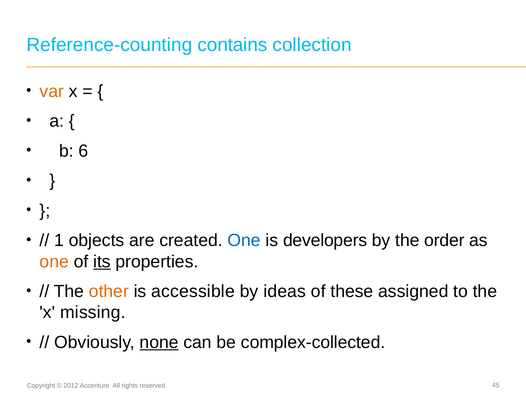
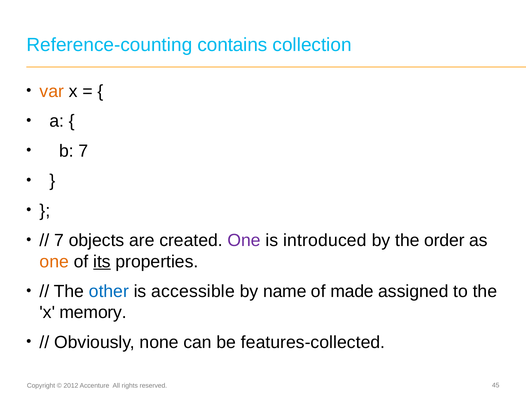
b 6: 6 -> 7
1 at (59, 240): 1 -> 7
One at (244, 240) colour: blue -> purple
developers: developers -> introduced
other colour: orange -> blue
ideas: ideas -> name
these: these -> made
missing: missing -> memory
none underline: present -> none
complex-collected: complex-collected -> features-collected
